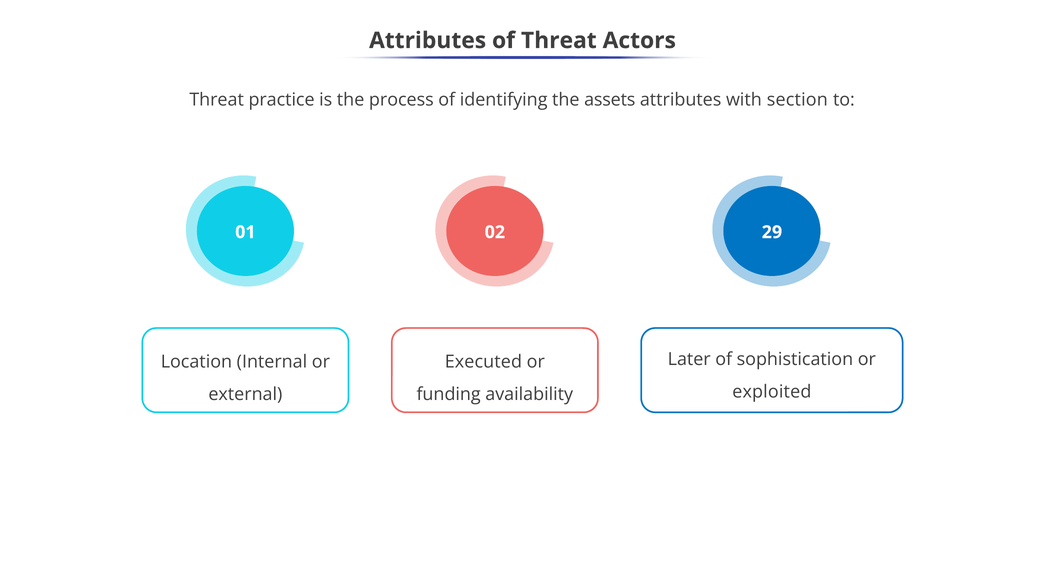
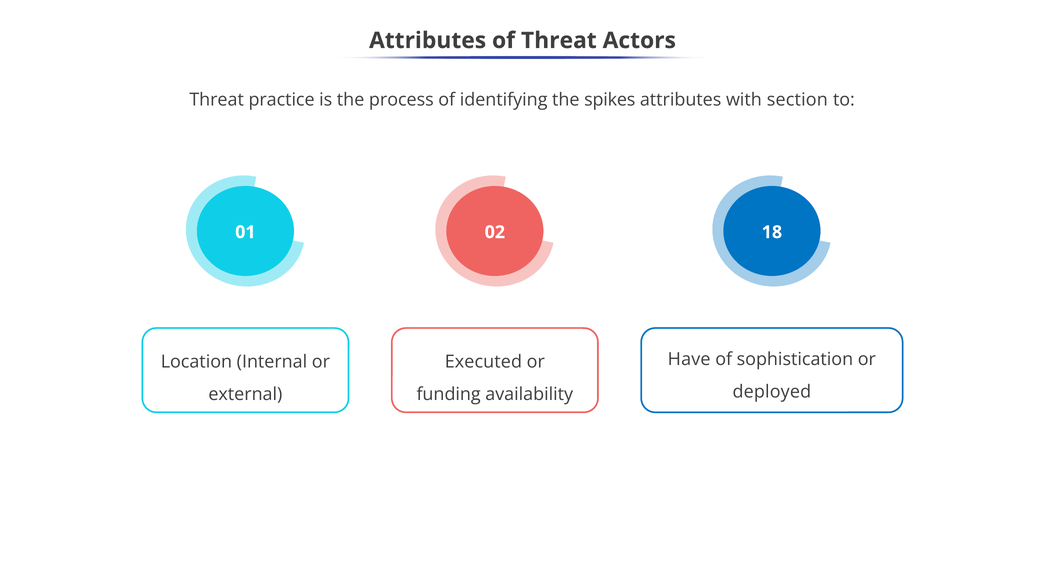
assets: assets -> spikes
29: 29 -> 18
Later: Later -> Have
exploited: exploited -> deployed
